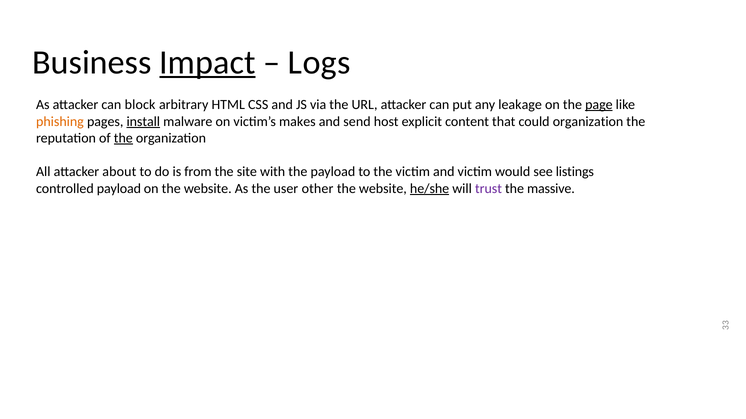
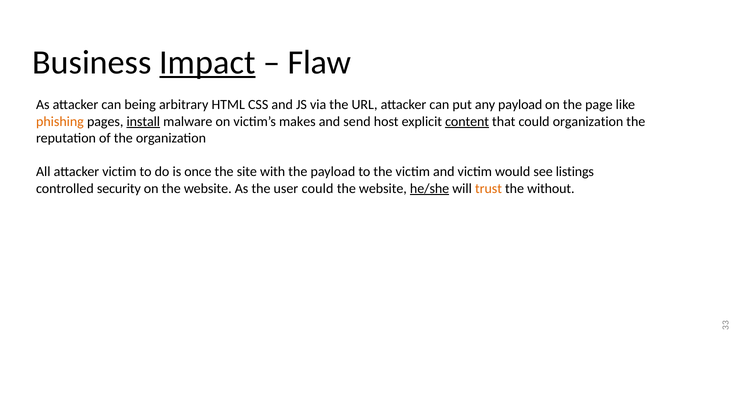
Logs: Logs -> Flaw
block: block -> being
any leakage: leakage -> payload
page underline: present -> none
content underline: none -> present
the at (123, 138) underline: present -> none
attacker about: about -> victim
from: from -> once
controlled payload: payload -> security
user other: other -> could
trust colour: purple -> orange
massive: massive -> without
